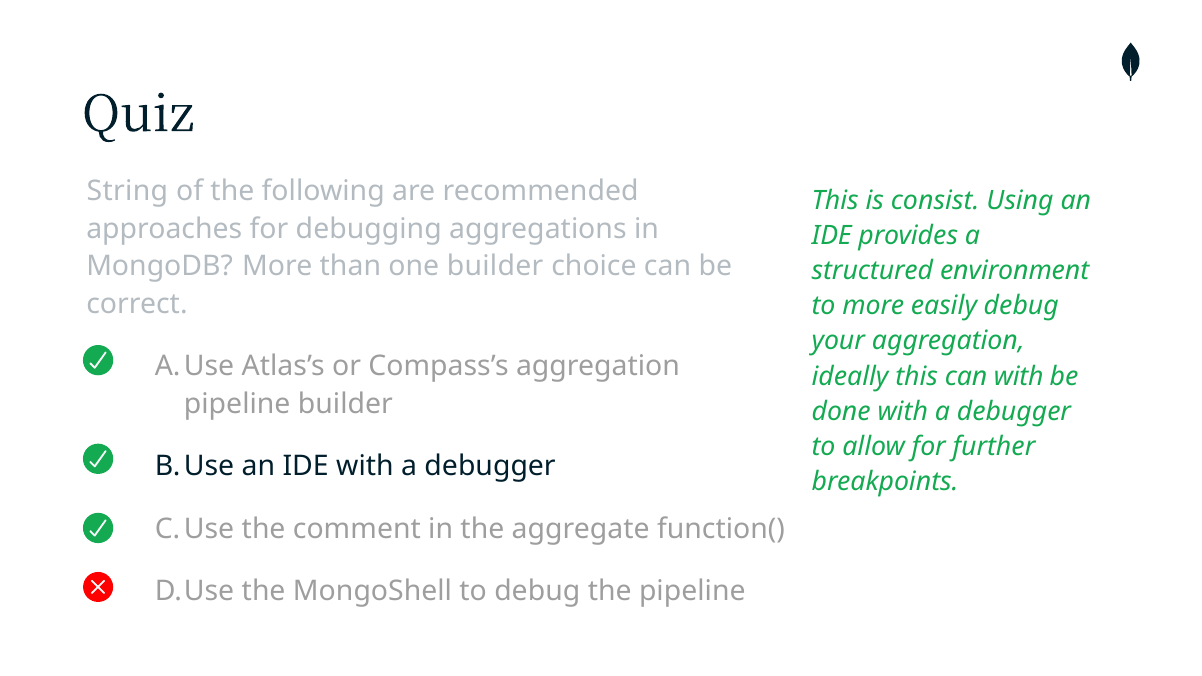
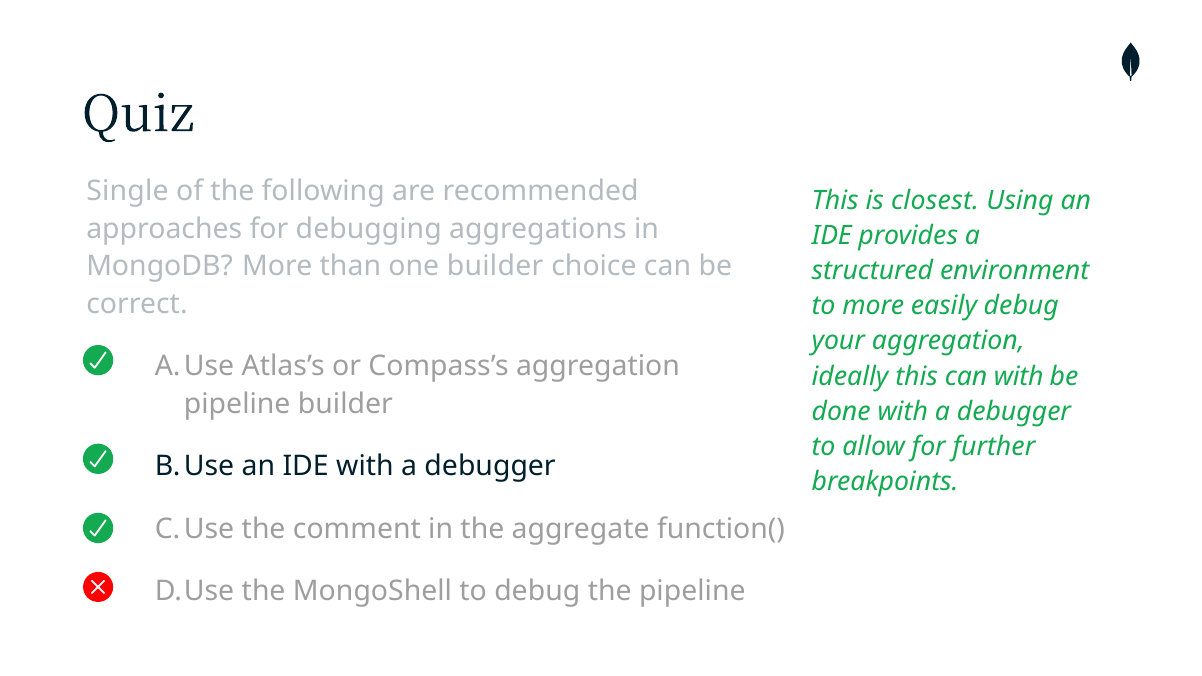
String: String -> Single
consist: consist -> closest
